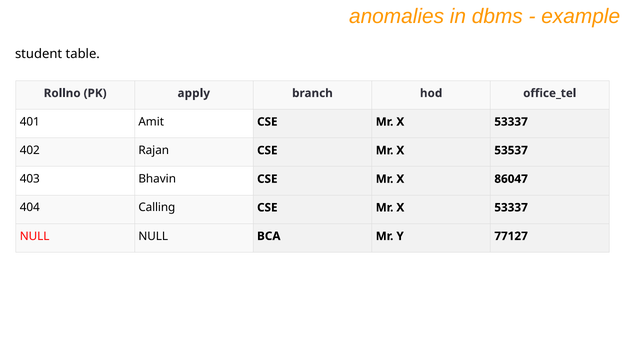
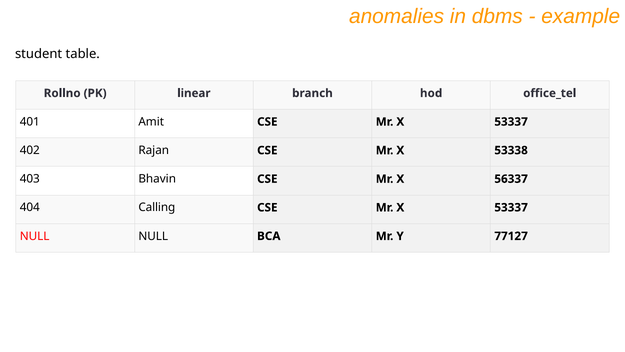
apply: apply -> linear
53537: 53537 -> 53338
86047: 86047 -> 56337
